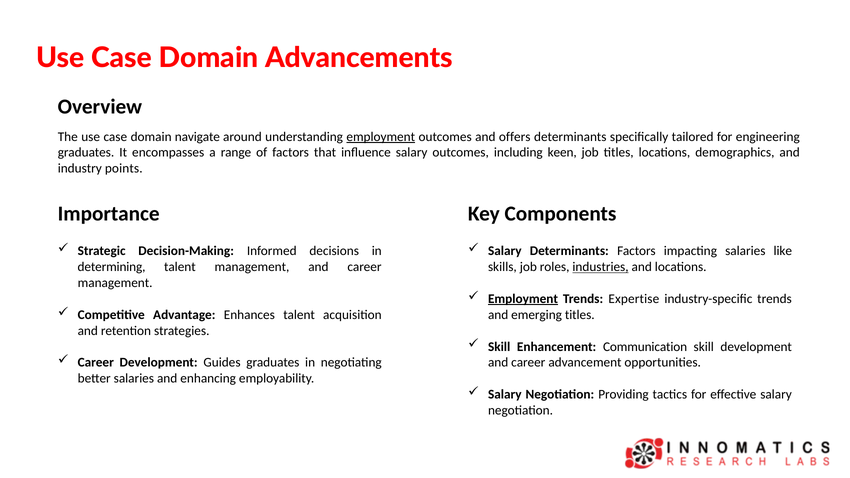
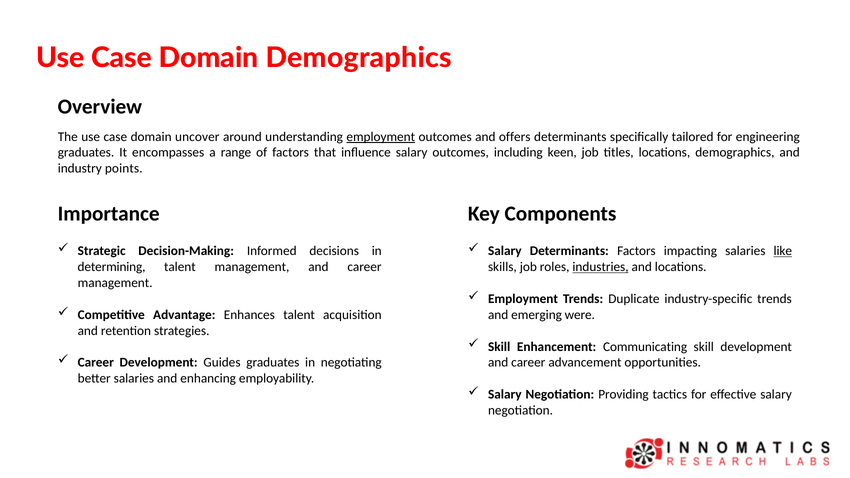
Domain Advancements: Advancements -> Demographics
navigate: navigate -> uncover
like underline: none -> present
Employment at (523, 299) underline: present -> none
Expertise: Expertise -> Duplicate
emerging titles: titles -> were
Communication: Communication -> Communicating
